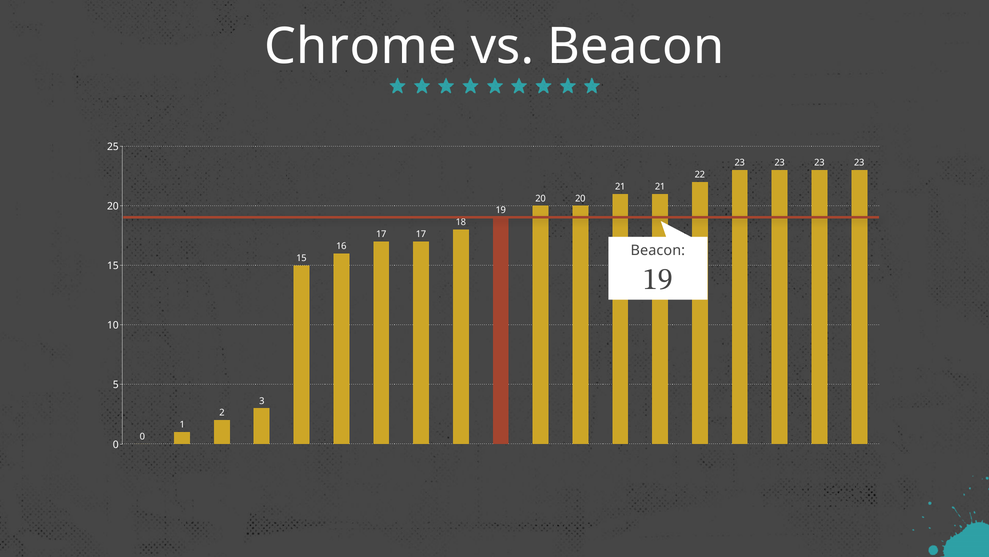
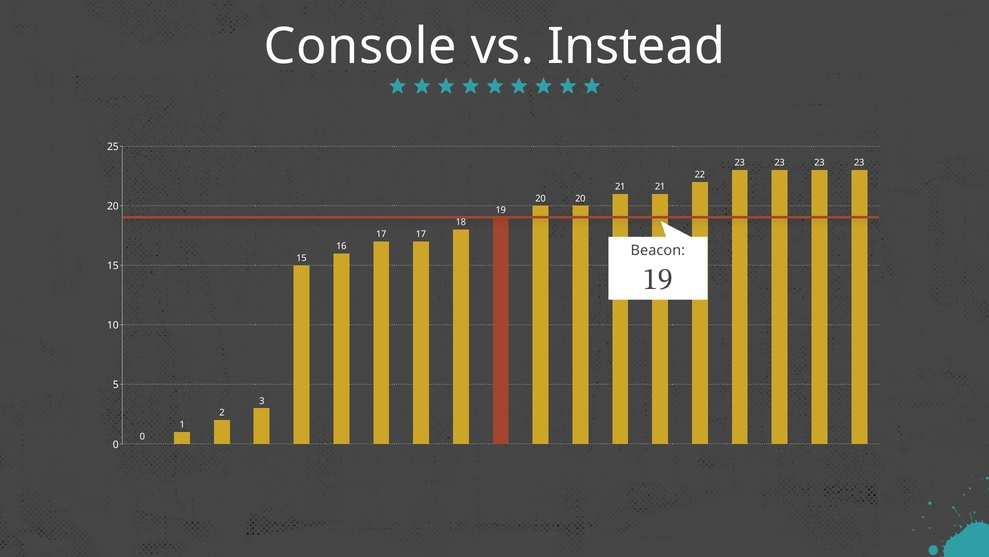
Chrome: Chrome -> Console
vs Beacon: Beacon -> Instead
